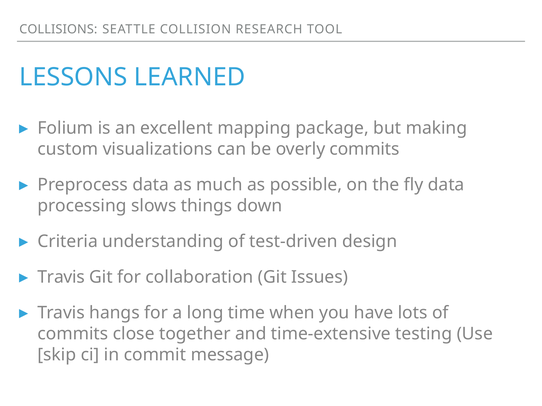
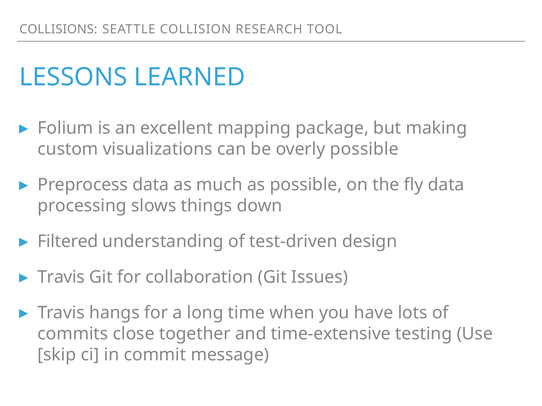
overly commits: commits -> possible
Criteria: Criteria -> Filtered
